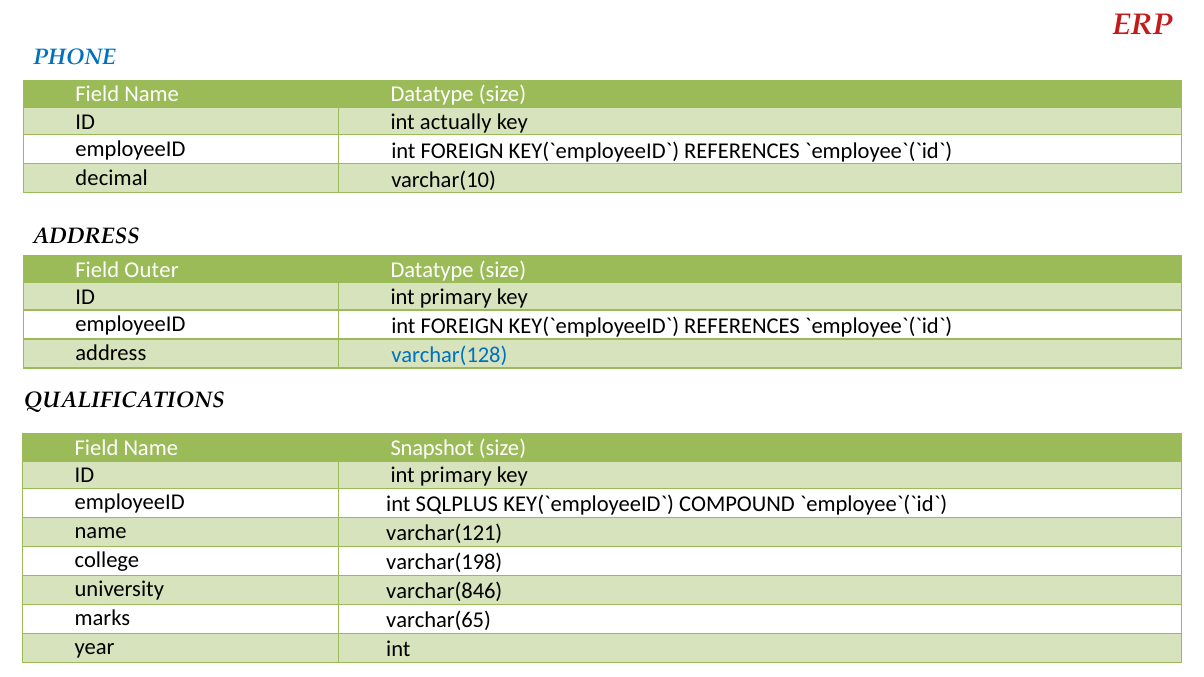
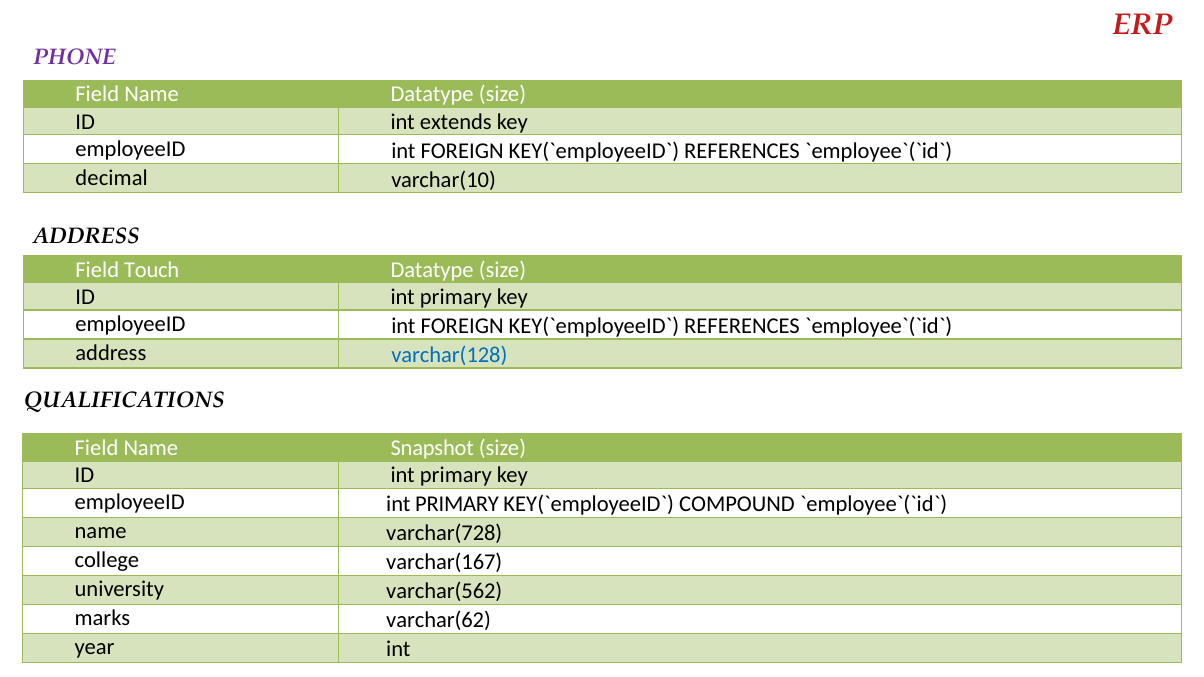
PHONE colour: blue -> purple
actually: actually -> extends
Outer: Outer -> Touch
employeeID int SQLPLUS: SQLPLUS -> PRIMARY
varchar(121: varchar(121 -> varchar(728
varchar(198: varchar(198 -> varchar(167
varchar(846: varchar(846 -> varchar(562
varchar(65: varchar(65 -> varchar(62
